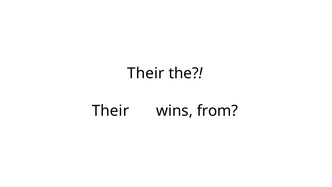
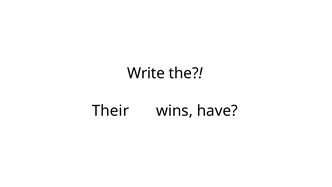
Their at (146, 73): Their -> Write
from: from -> have
